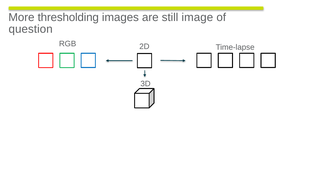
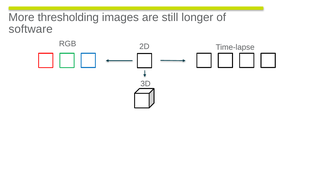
image: image -> longer
question: question -> software
